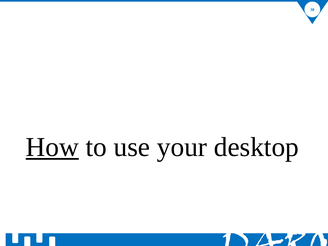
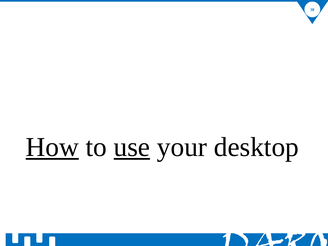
use underline: none -> present
